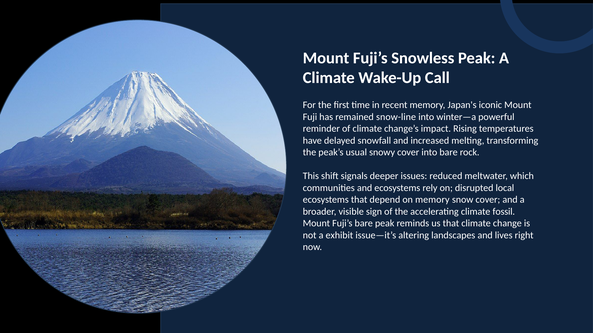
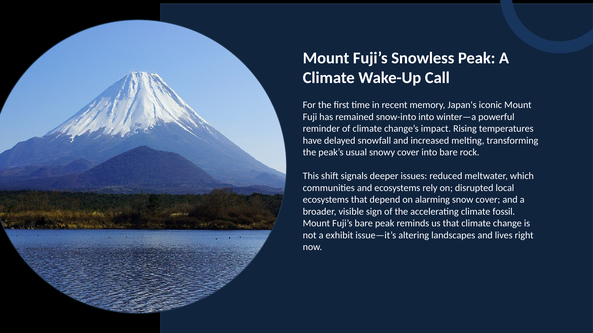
snow-line: snow-line -> snow-into
on memory: memory -> alarming
